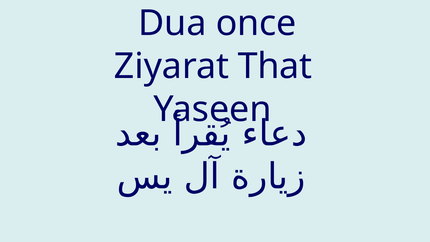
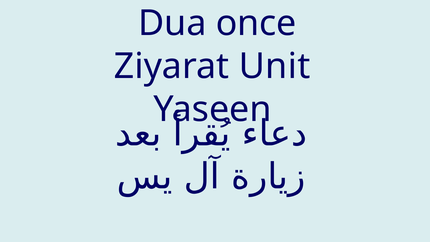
That: That -> Unit
